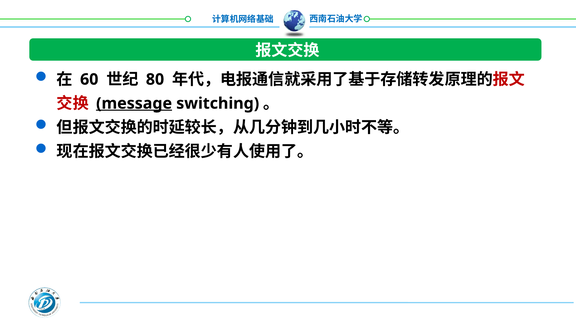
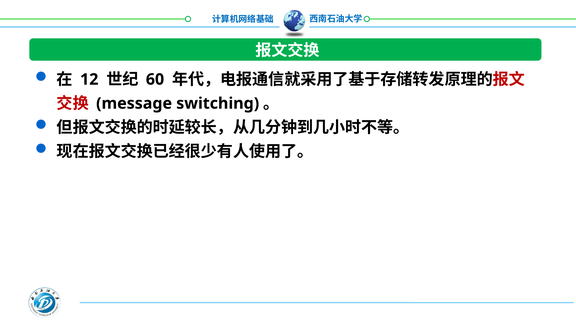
60: 60 -> 12
80: 80 -> 60
message underline: present -> none
